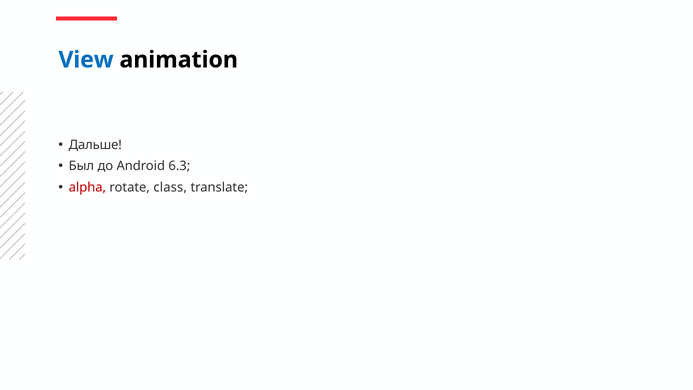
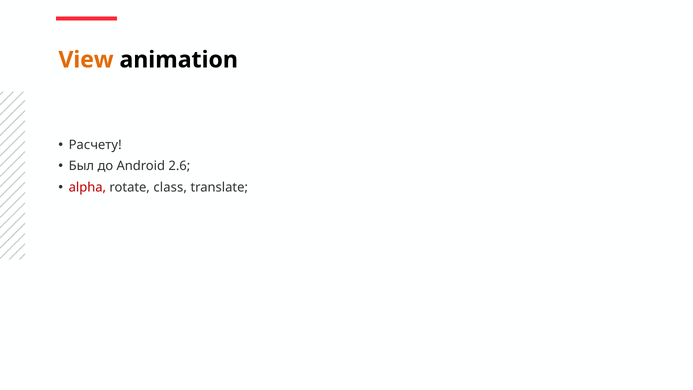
View colour: blue -> orange
Дальше: Дальше -> Расчету
6.3: 6.3 -> 2.6
